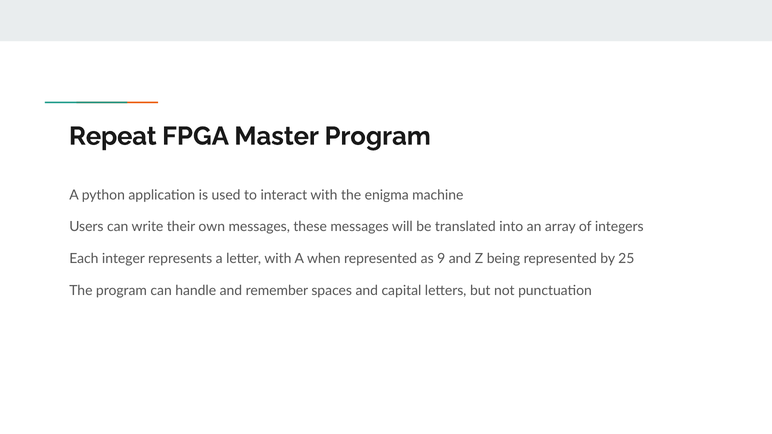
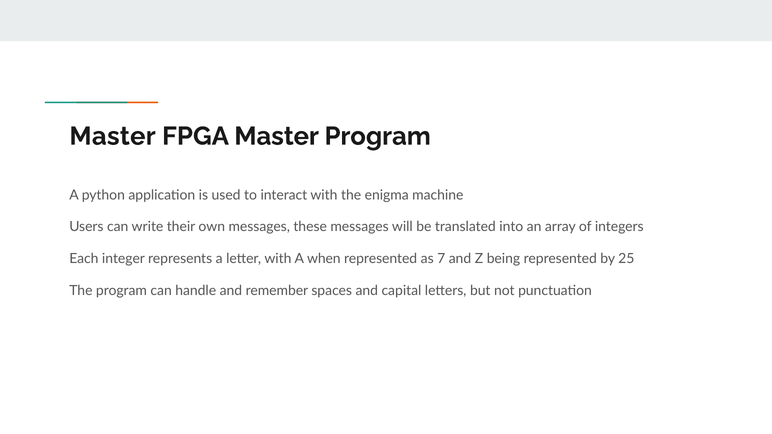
Repeat at (113, 136): Repeat -> Master
9: 9 -> 7
